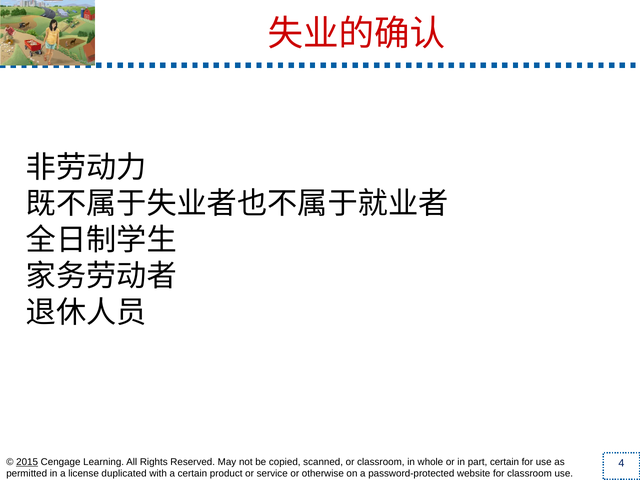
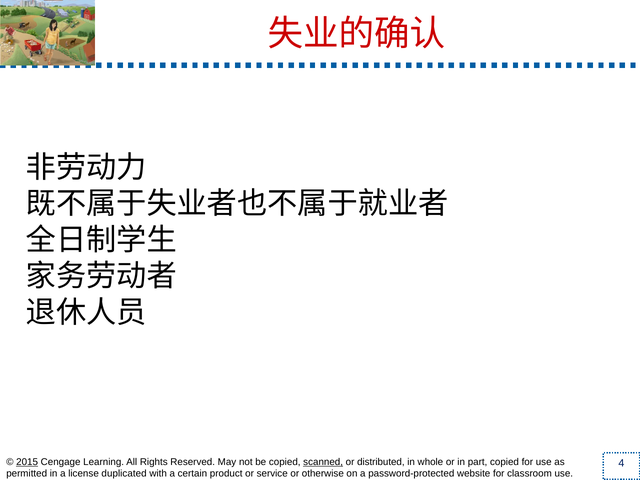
scanned underline: none -> present
or classroom: classroom -> distributed
part certain: certain -> copied
